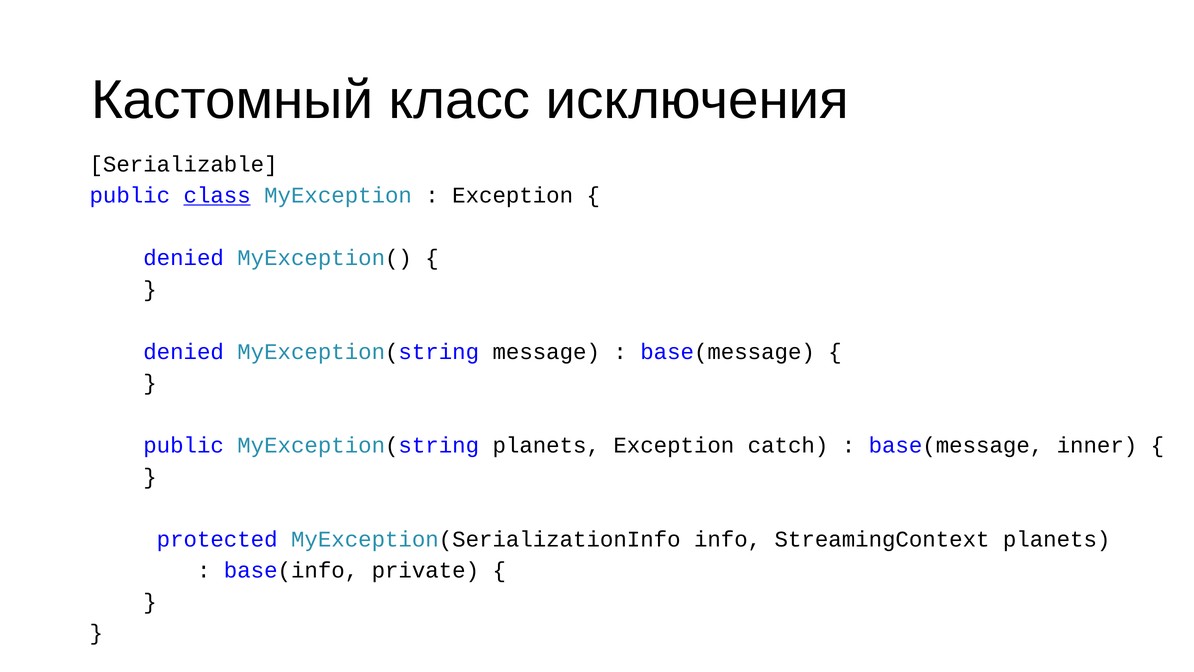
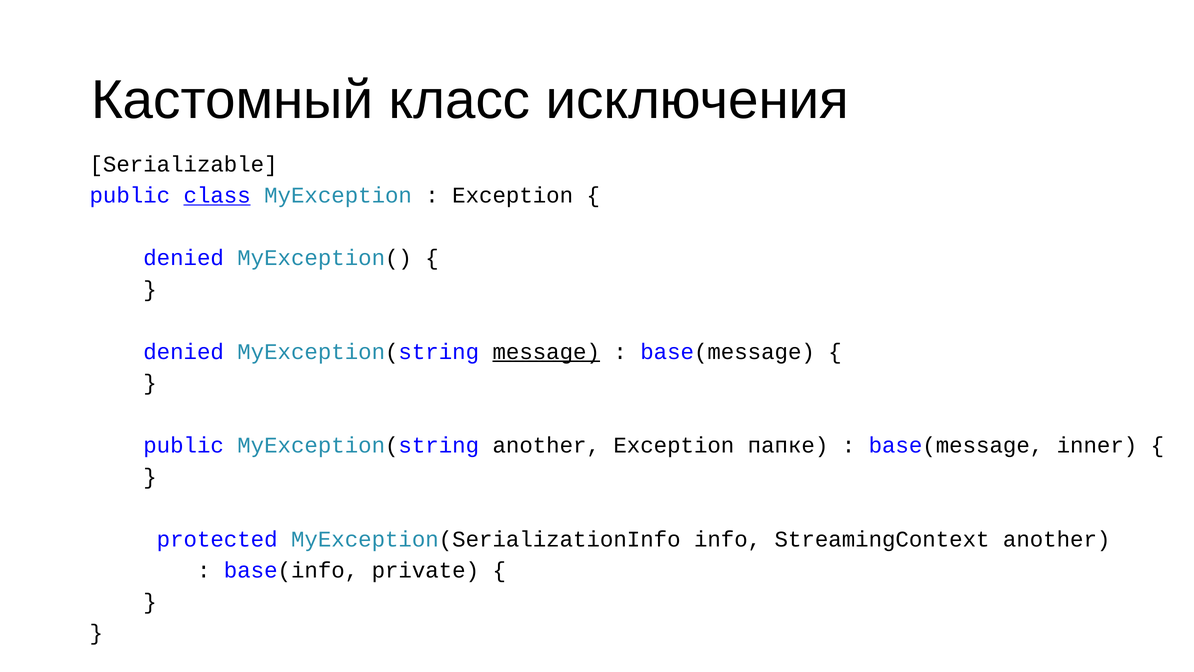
message underline: none -> present
MyException(string planets: planets -> another
catch: catch -> папке
StreamingContext planets: planets -> another
